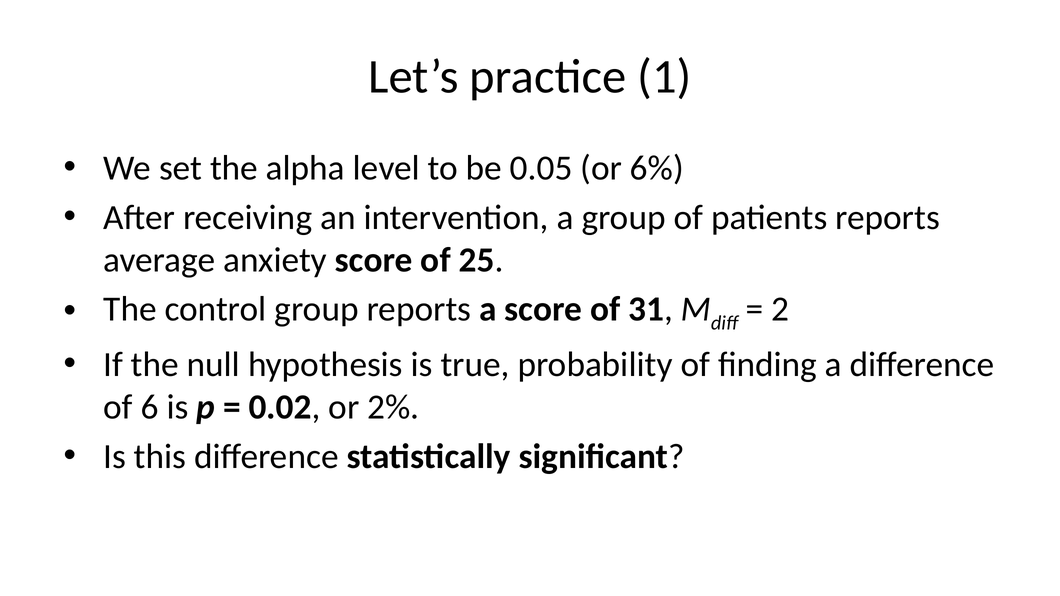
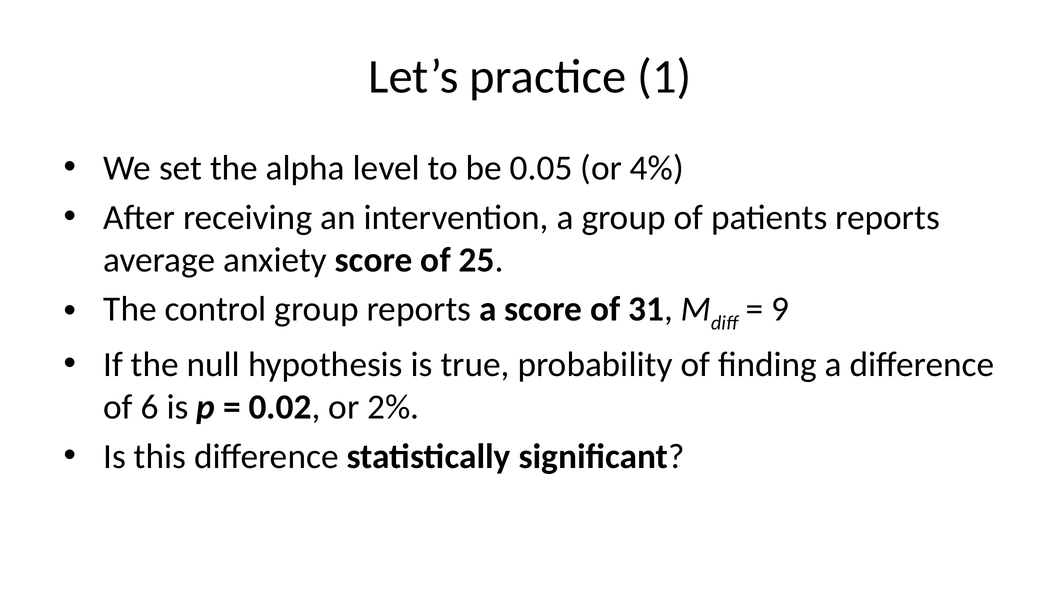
6%: 6% -> 4%
2: 2 -> 9
